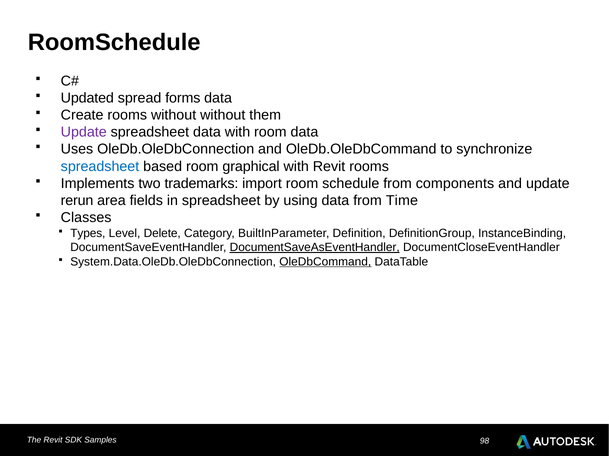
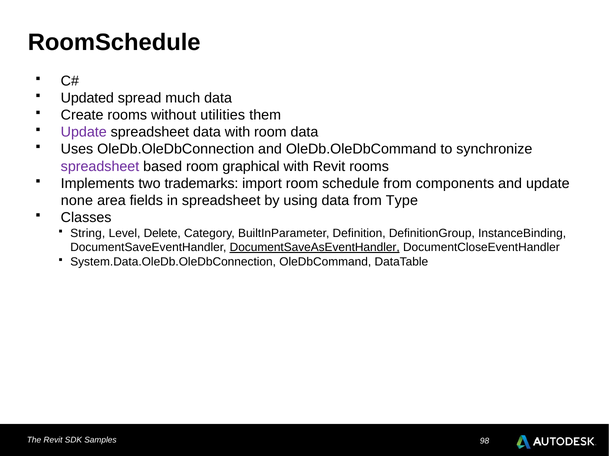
forms: forms -> much
without without: without -> utilities
spreadsheet at (100, 167) colour: blue -> purple
rerun: rerun -> none
Time: Time -> Type
Types: Types -> String
OleDbCommand underline: present -> none
